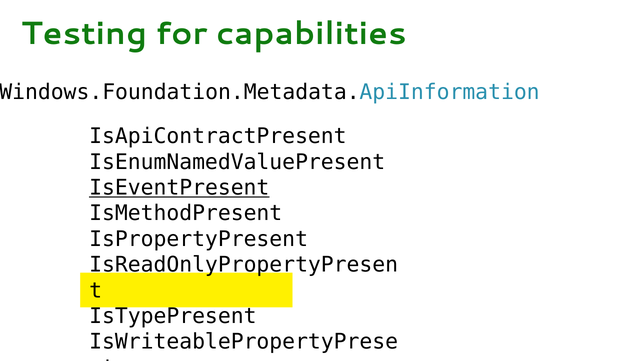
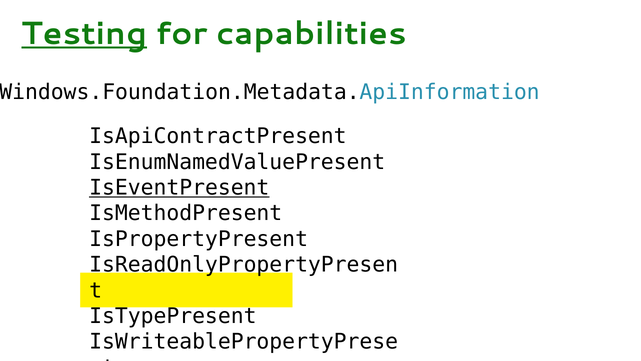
Testing underline: none -> present
